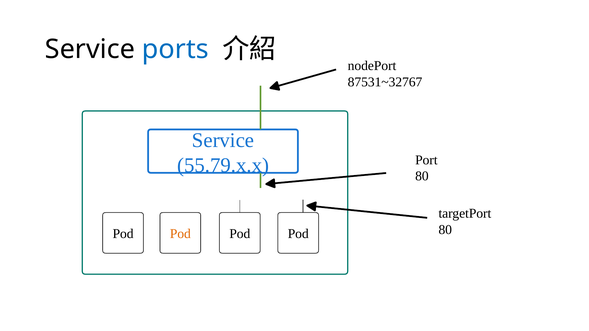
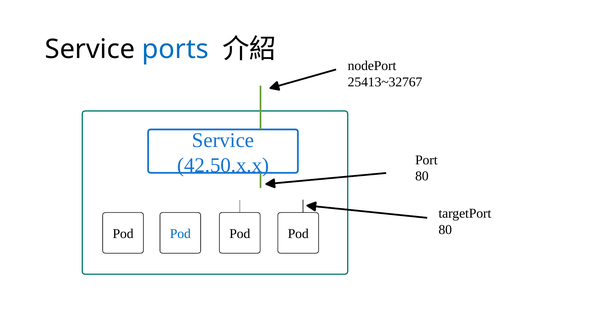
87531~32767: 87531~32767 -> 25413~32767
55.79.x.x: 55.79.x.x -> 42.50.x.x
Pod at (180, 234) colour: orange -> blue
